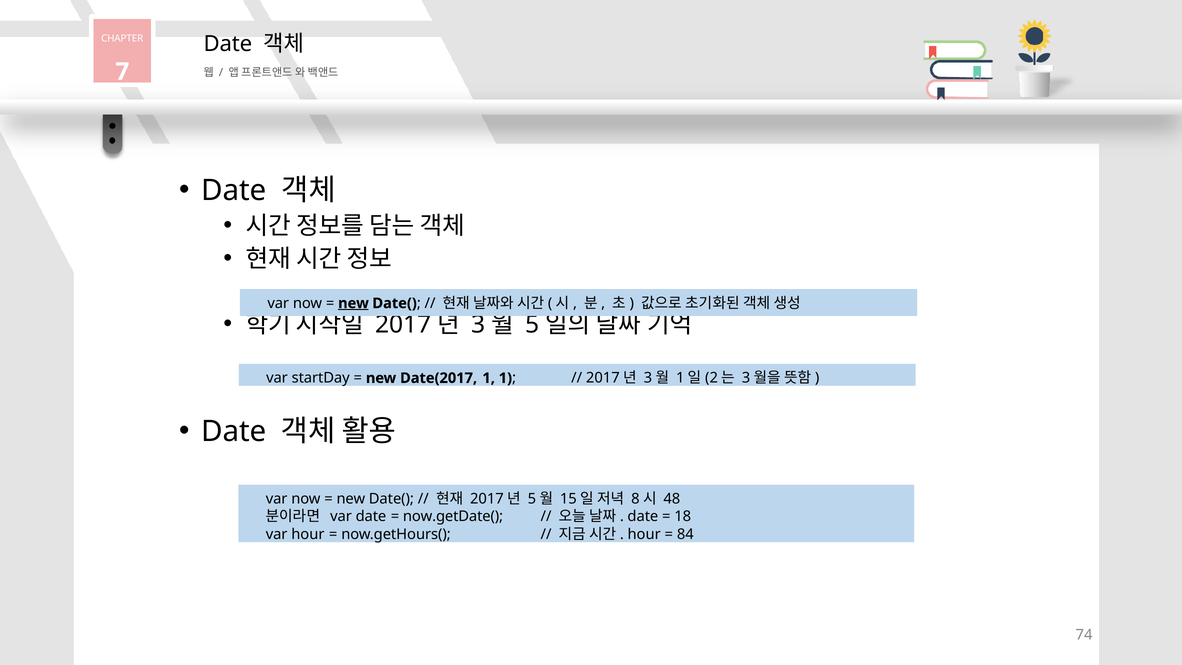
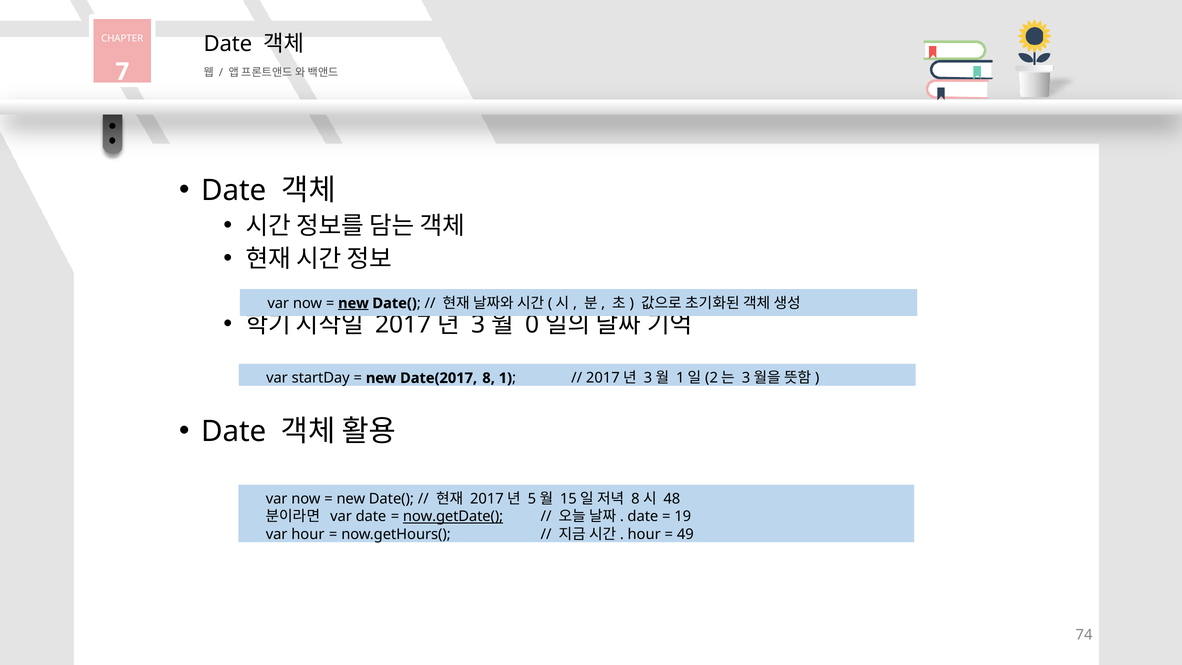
5: 5 -> 0
Date(2017 1: 1 -> 8
now.getDate( underline: none -> present
18: 18 -> 19
84: 84 -> 49
